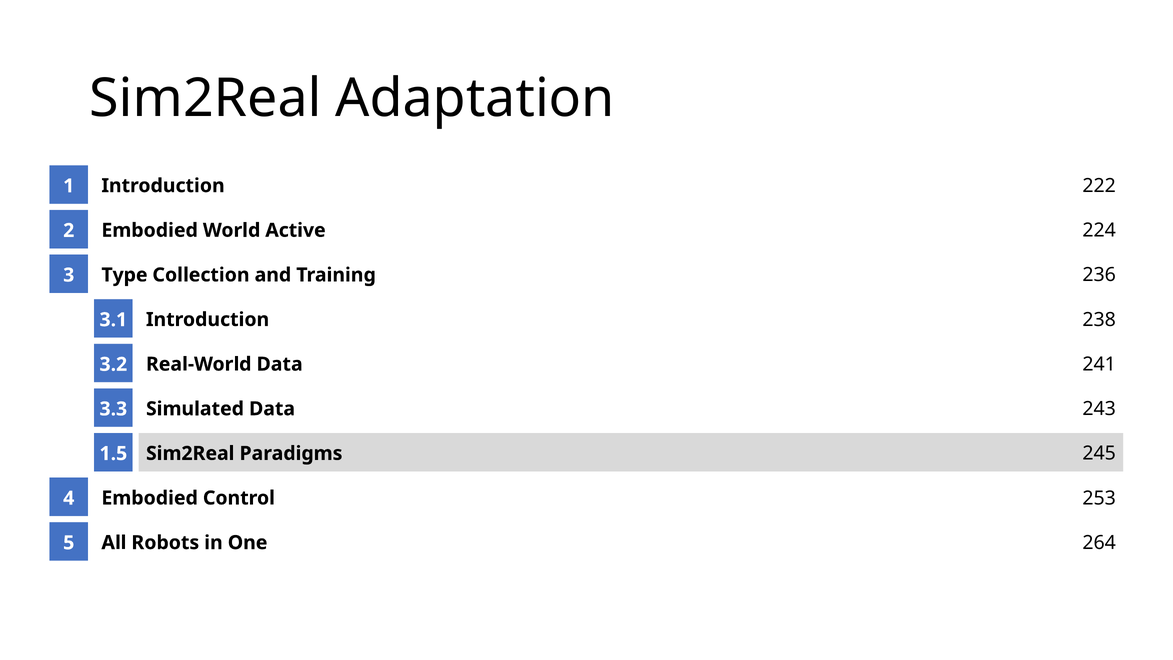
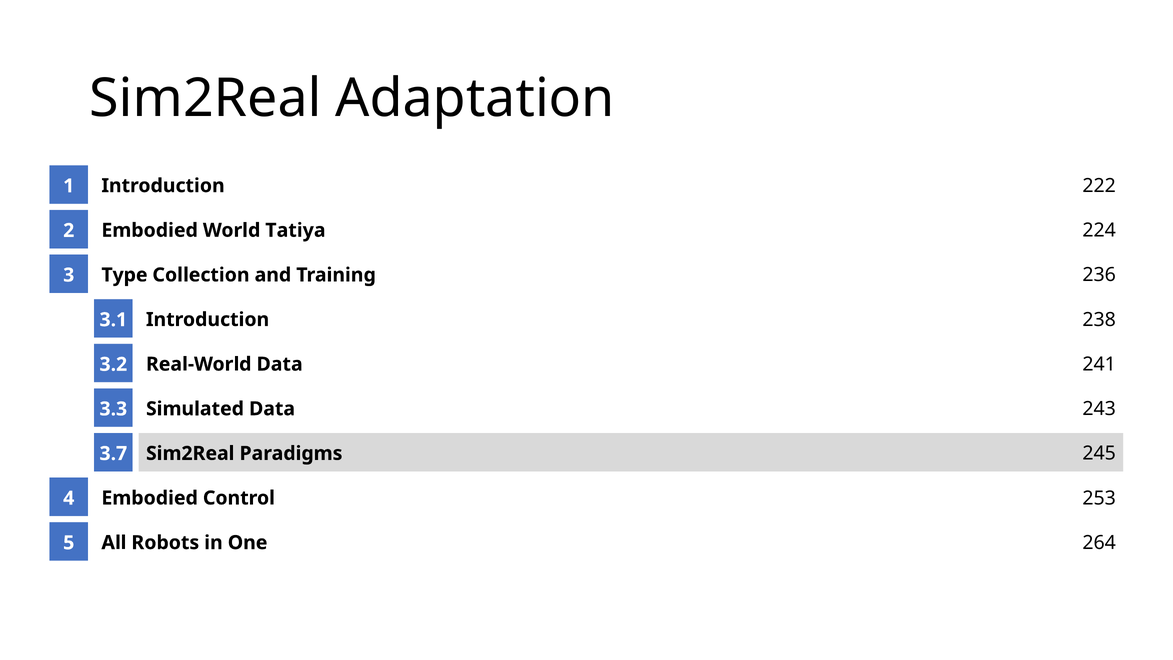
Active: Active -> Tatiya
1.5: 1.5 -> 3.7
